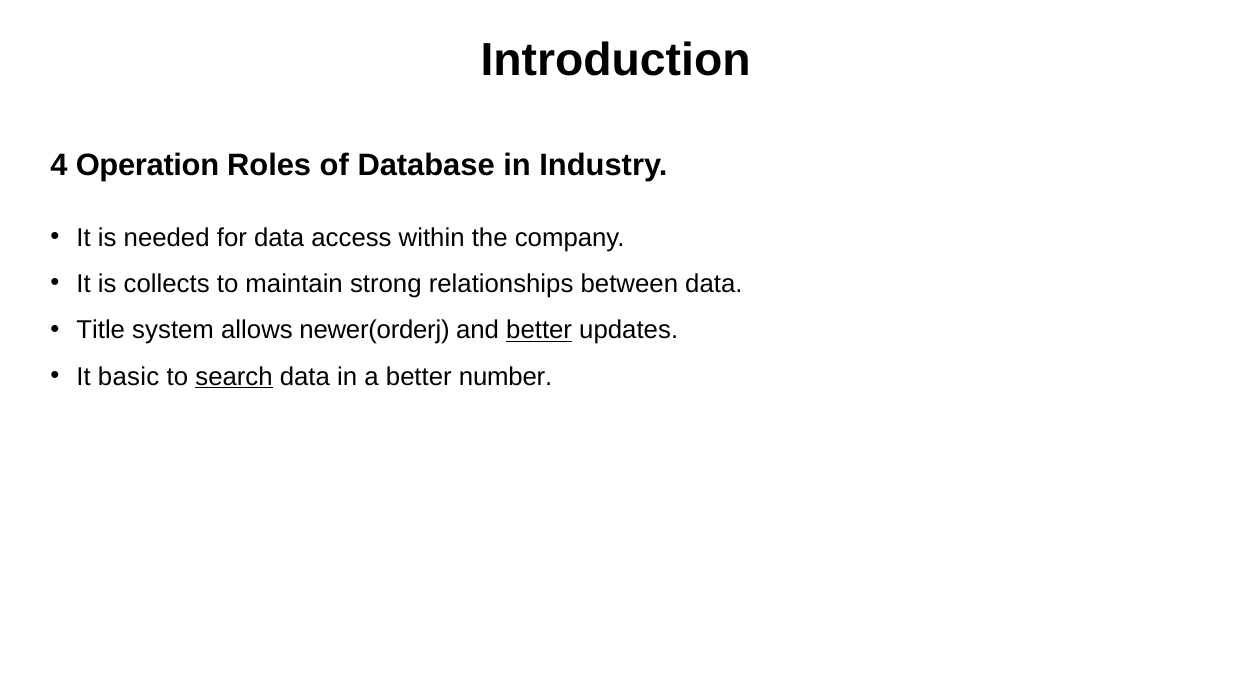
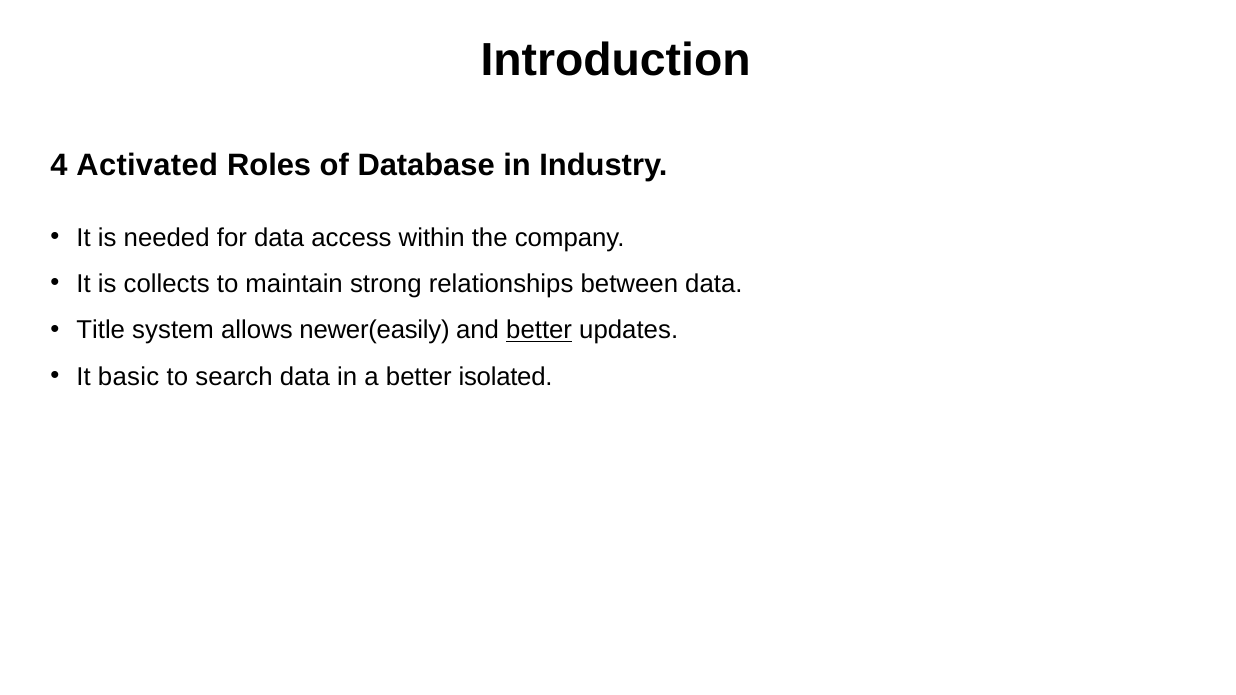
Operation: Operation -> Activated
newer(orderj: newer(orderj -> newer(easily
search underline: present -> none
number: number -> isolated
